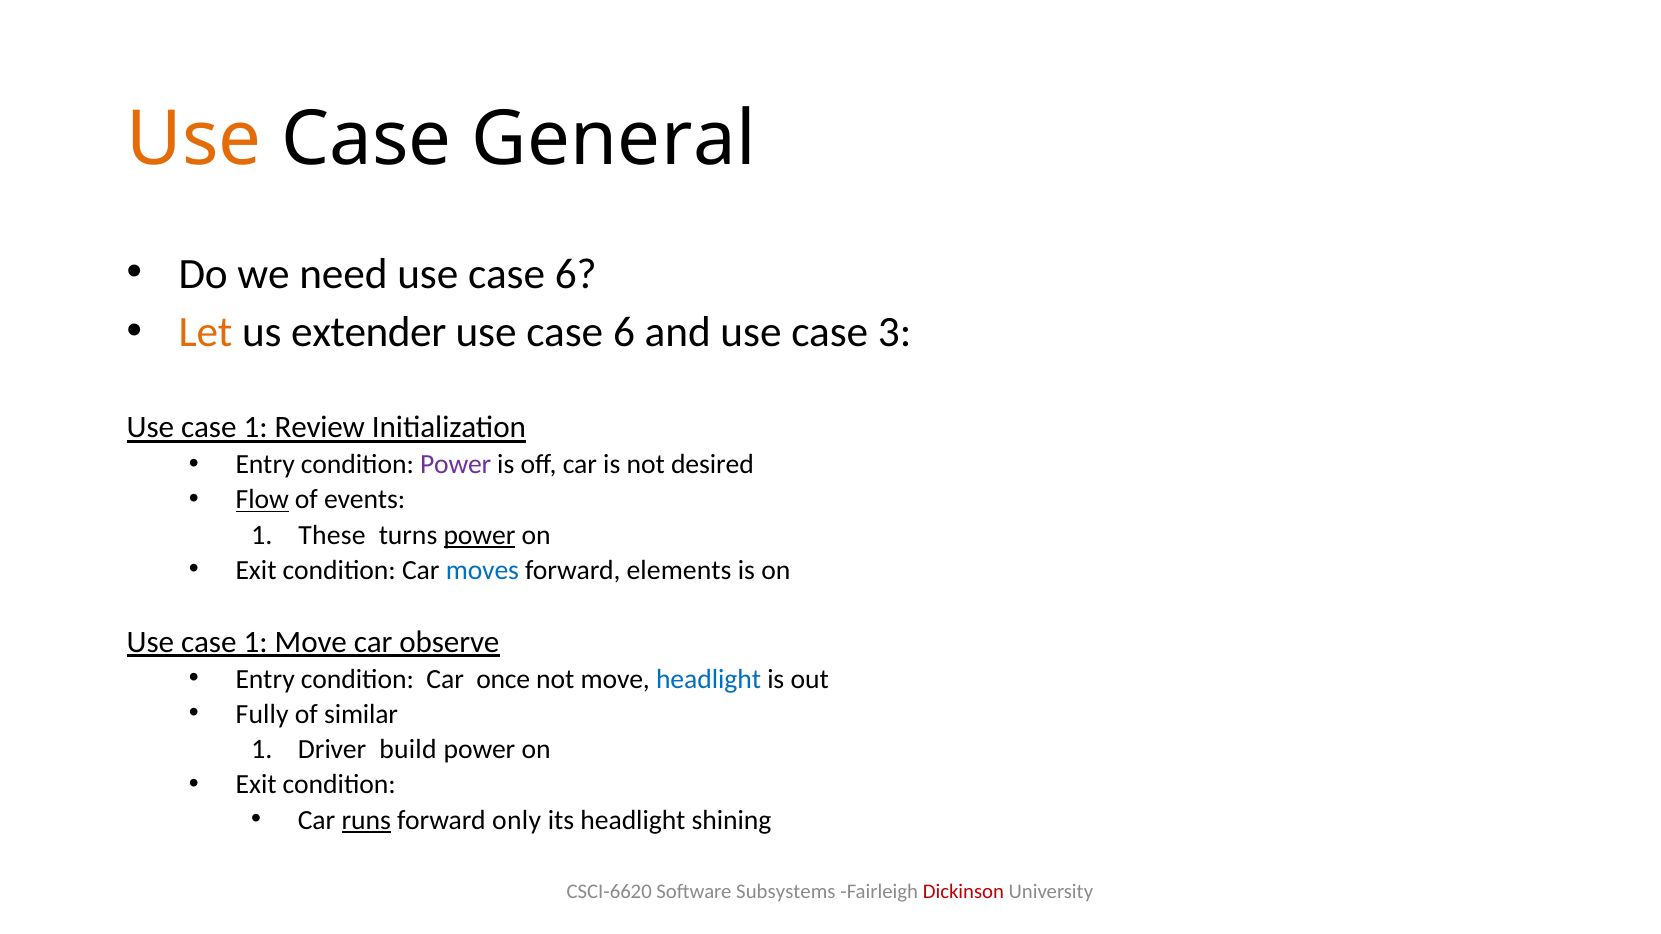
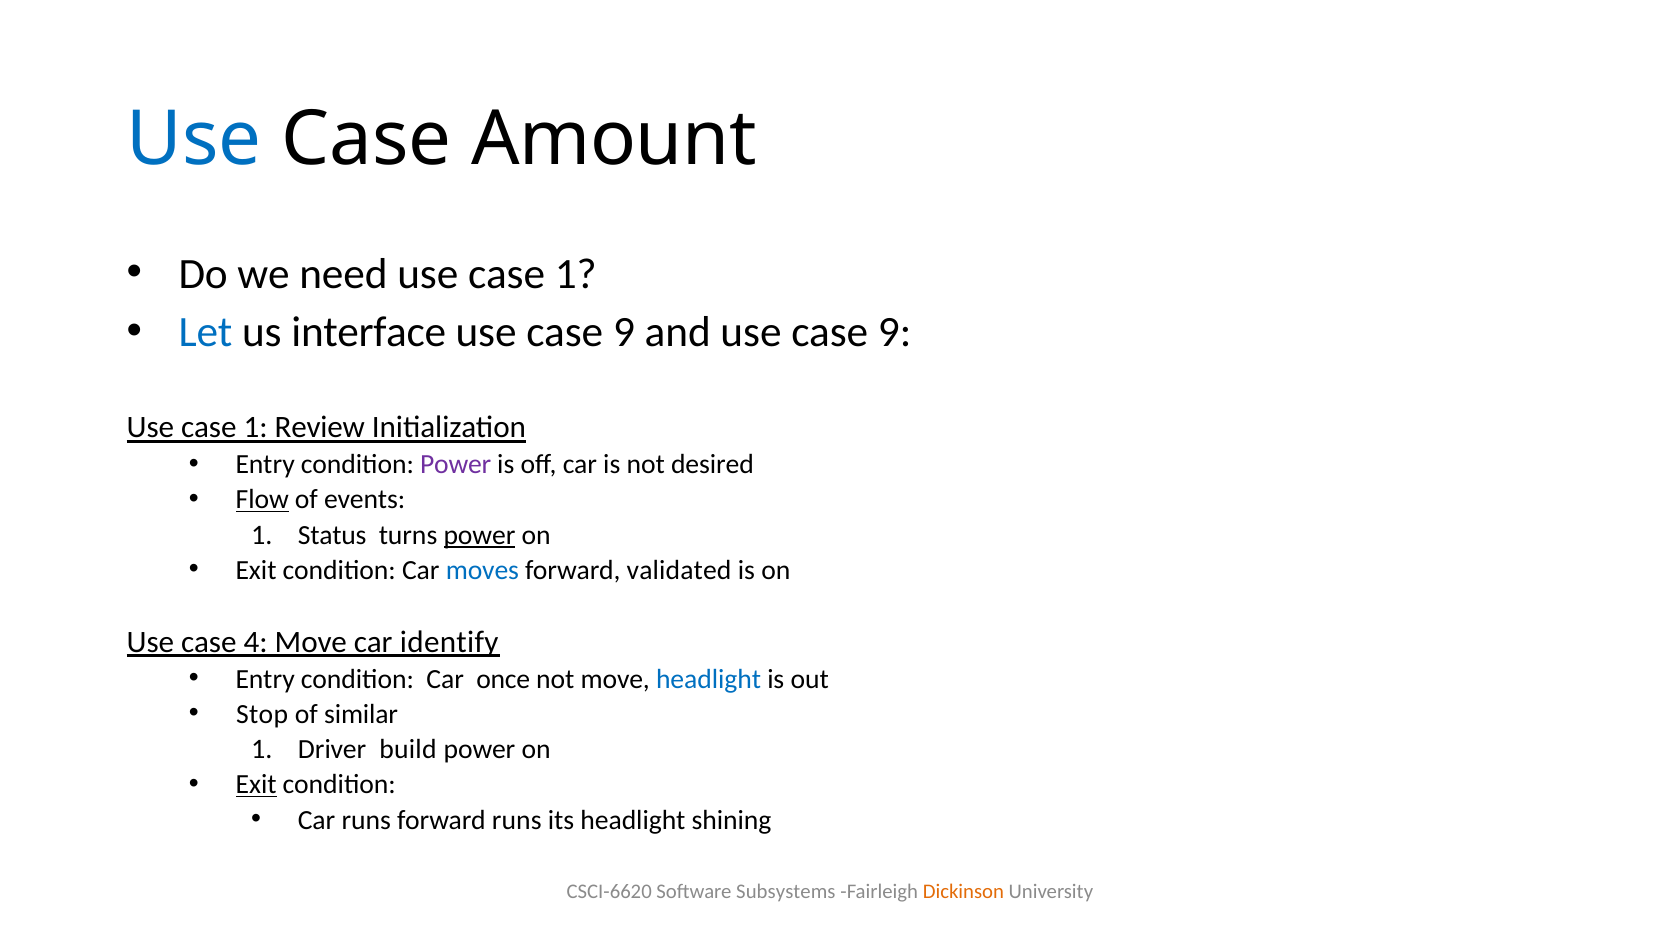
Use at (194, 140) colour: orange -> blue
General: General -> Amount
need use case 6: 6 -> 1
Let colour: orange -> blue
extender: extender -> interface
6 at (624, 333): 6 -> 9
and use case 3: 3 -> 9
These: These -> Status
elements: elements -> validated
1 at (256, 642): 1 -> 4
observe: observe -> identify
Fully: Fully -> Stop
Exit at (256, 785) underline: none -> present
runs at (366, 820) underline: present -> none
forward only: only -> runs
Dickinson colour: red -> orange
